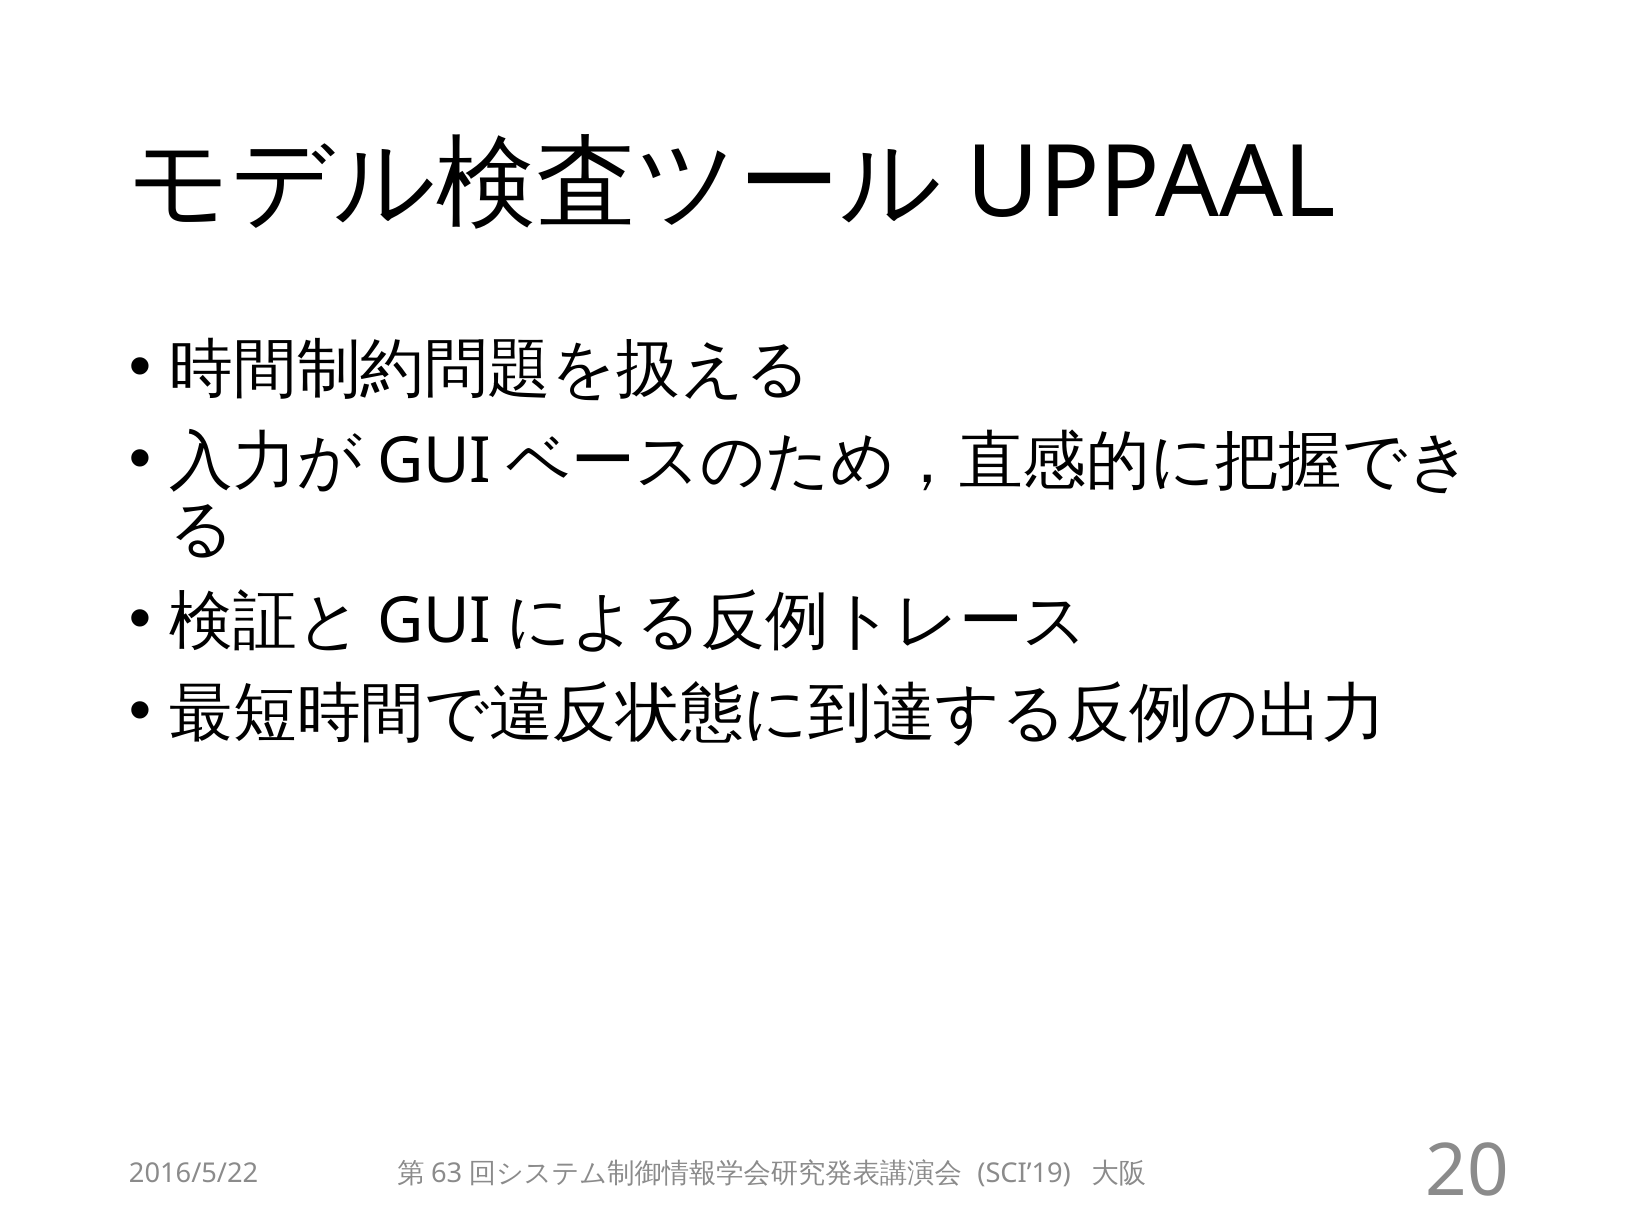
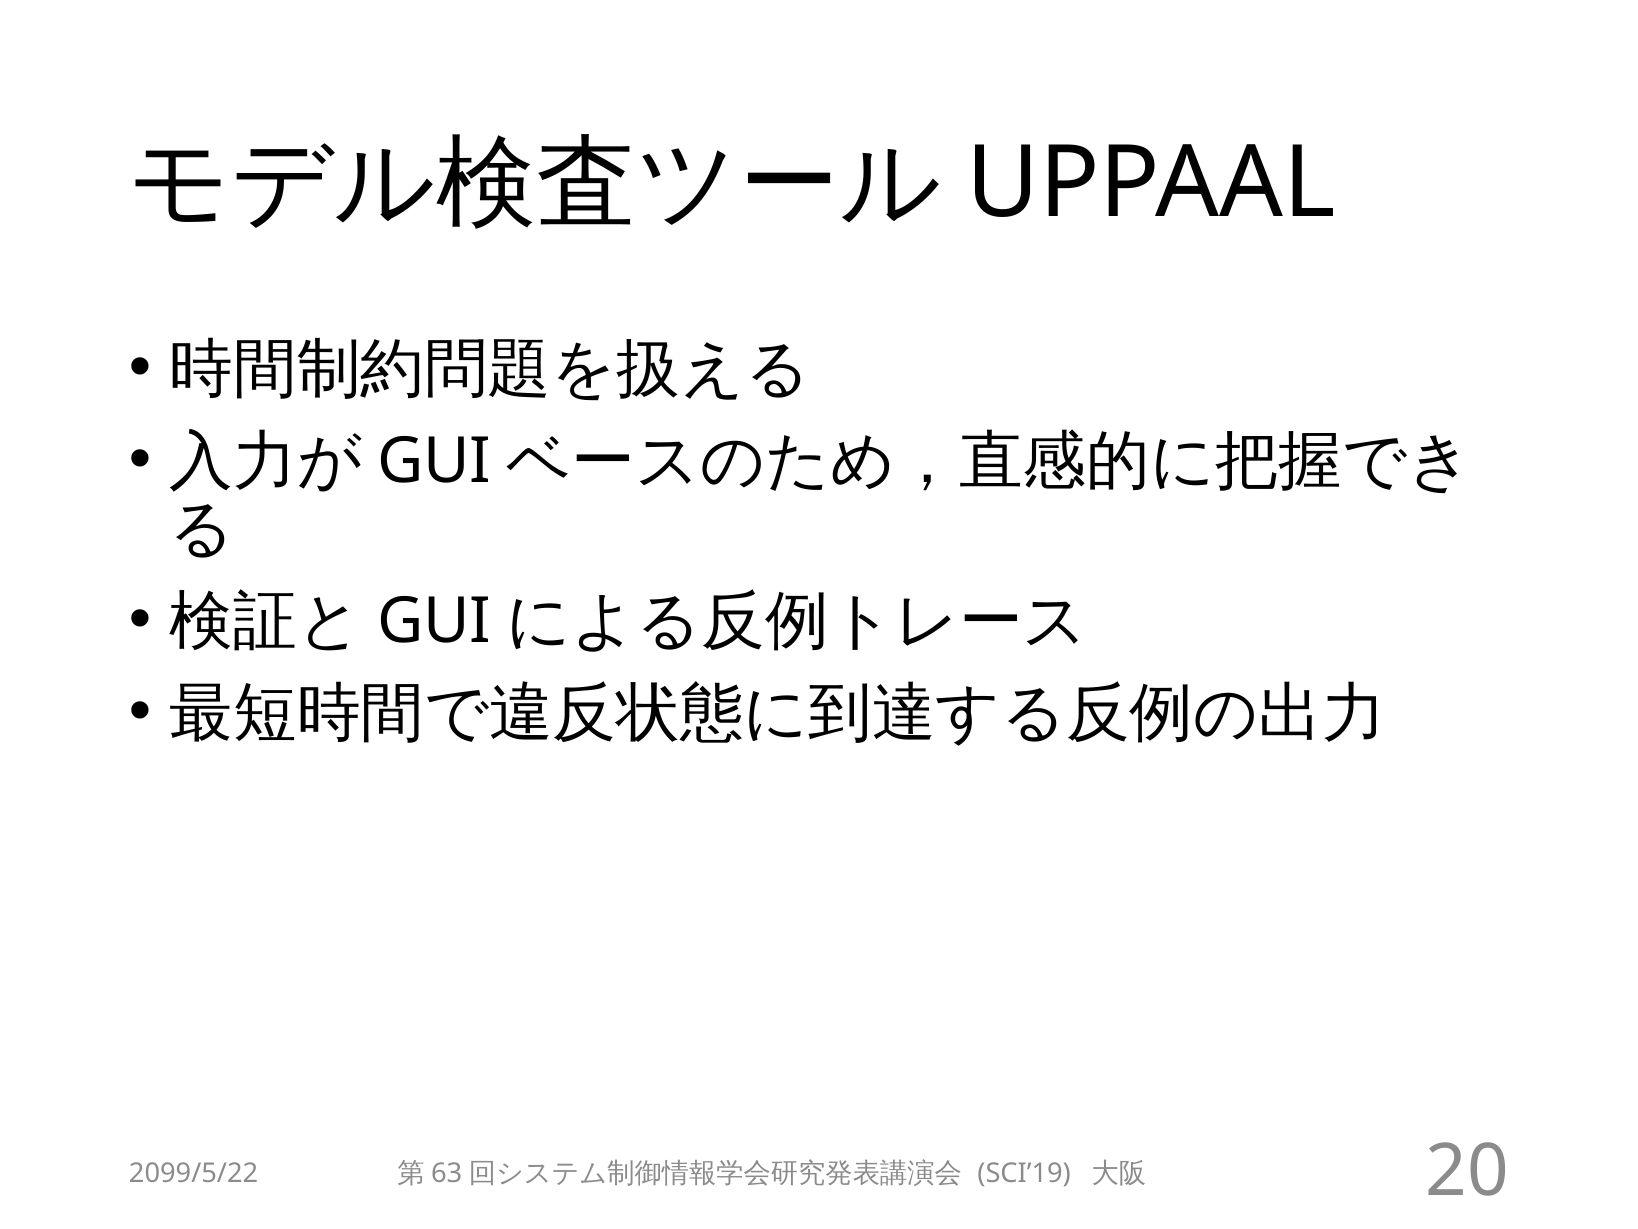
2016/5/22: 2016/5/22 -> 2099/5/22
